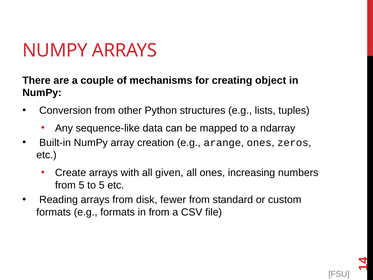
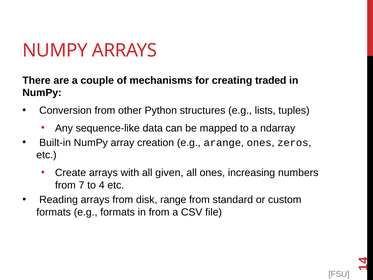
object: object -> traded
from 5: 5 -> 7
to 5: 5 -> 4
fewer: fewer -> range
